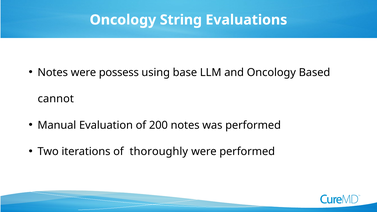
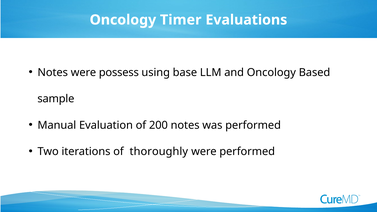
String: String -> Timer
cannot: cannot -> sample
